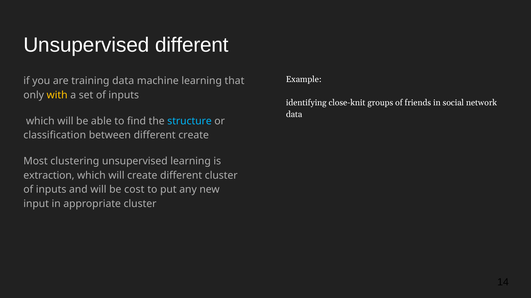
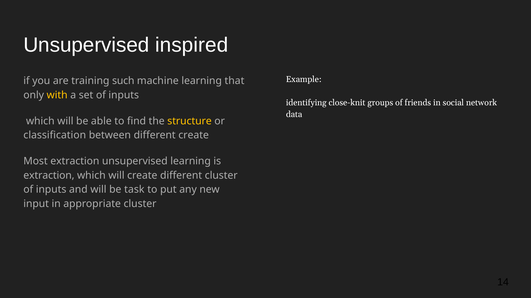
Unsupervised different: different -> inspired
training data: data -> such
structure colour: light blue -> yellow
Most clustering: clustering -> extraction
cost: cost -> task
